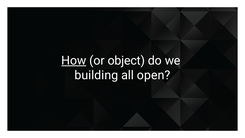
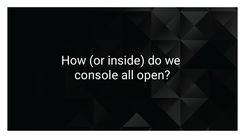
How underline: present -> none
object: object -> inside
building: building -> console
